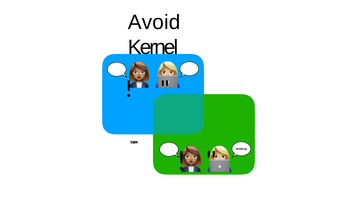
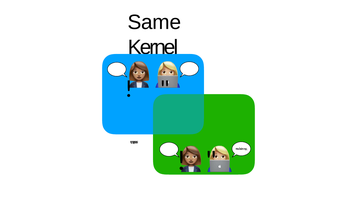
Avoid: Avoid -> Same
